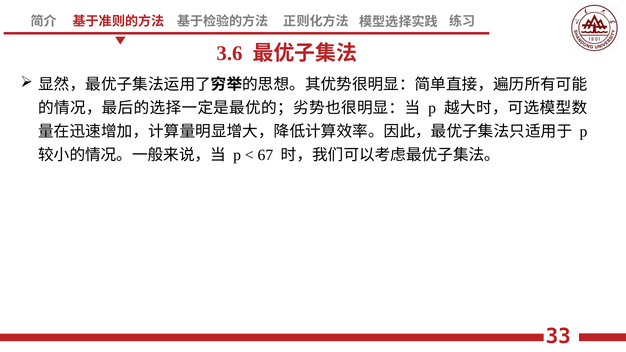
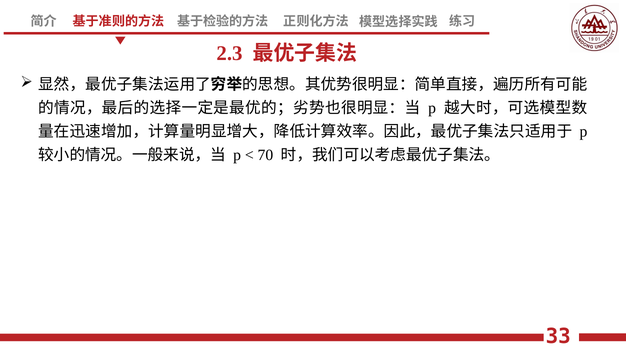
3.6: 3.6 -> 2.3
67: 67 -> 70
